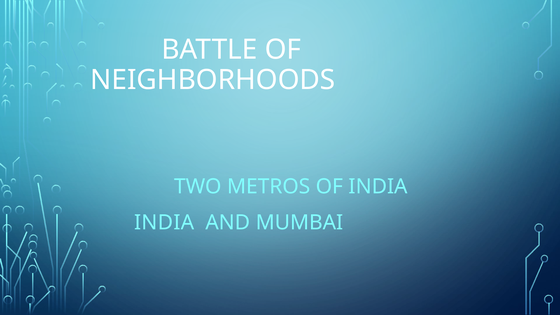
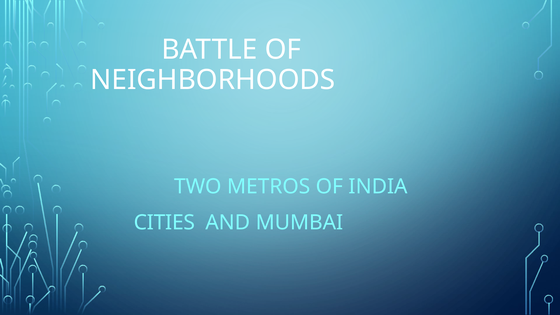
INDIA at (164, 223): INDIA -> CITIES
